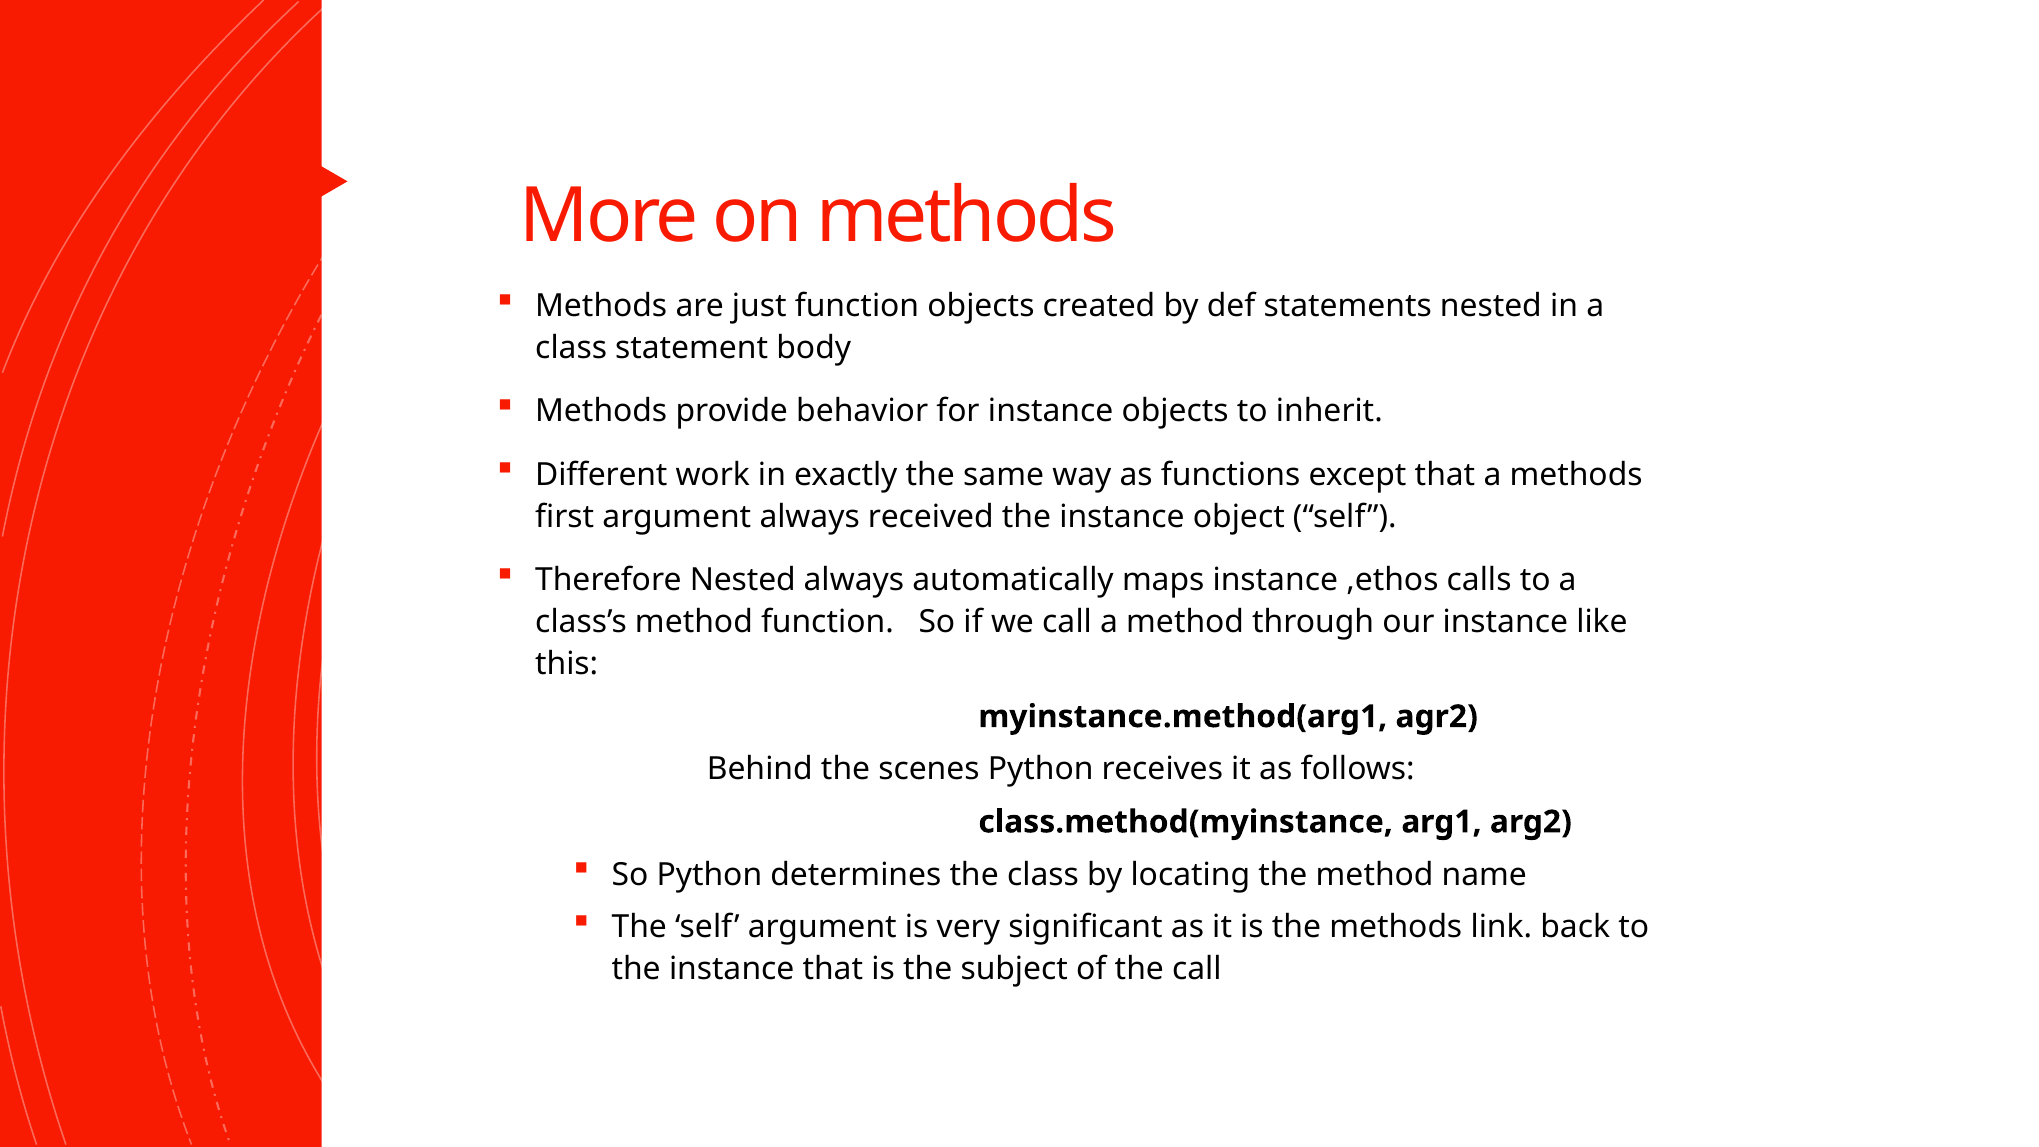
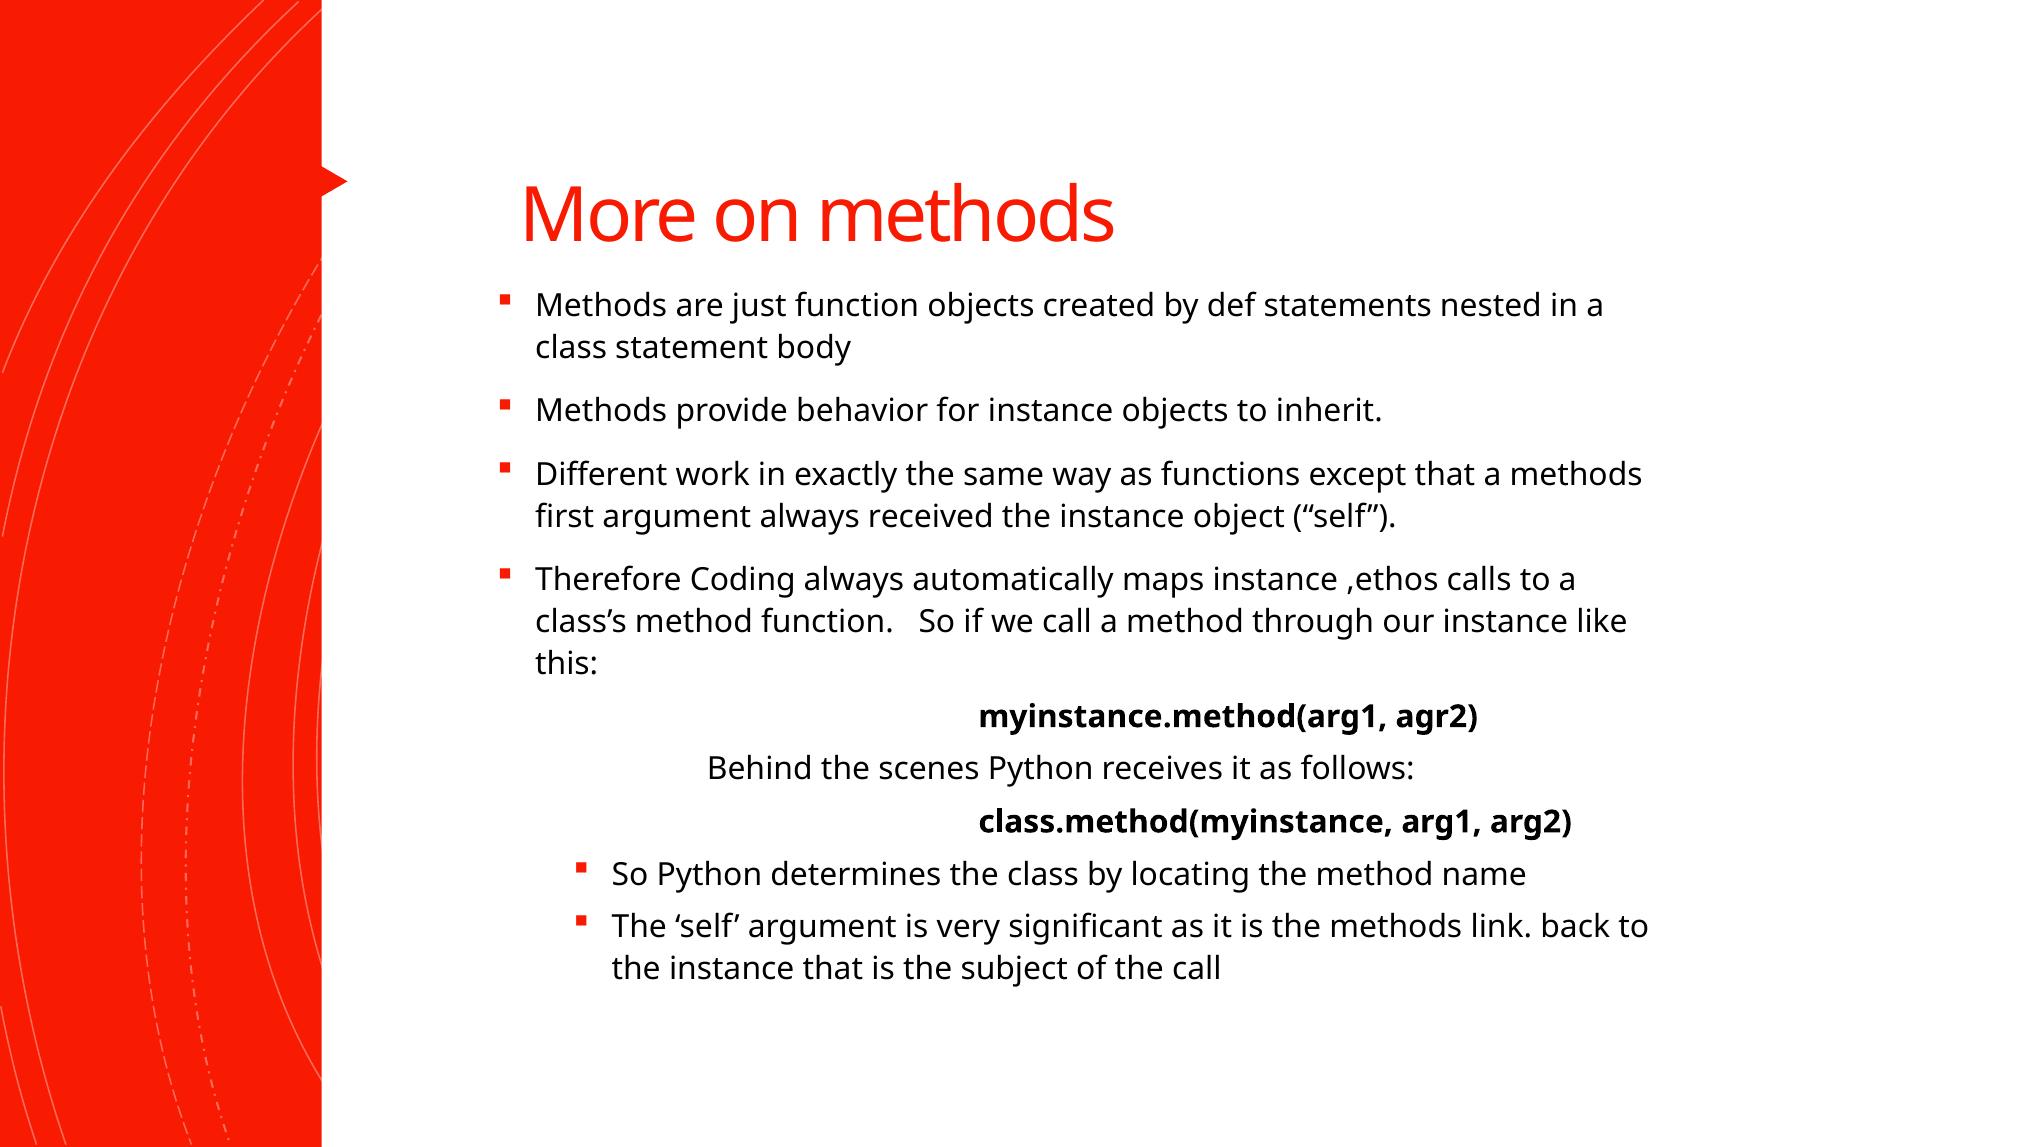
Therefore Nested: Nested -> Coding
